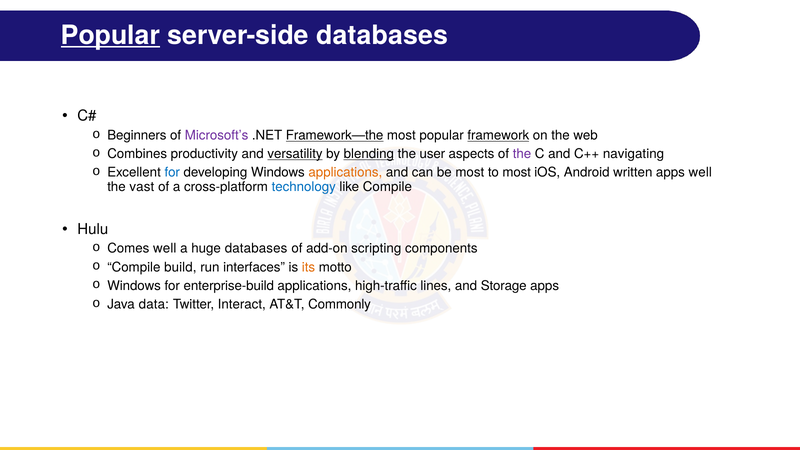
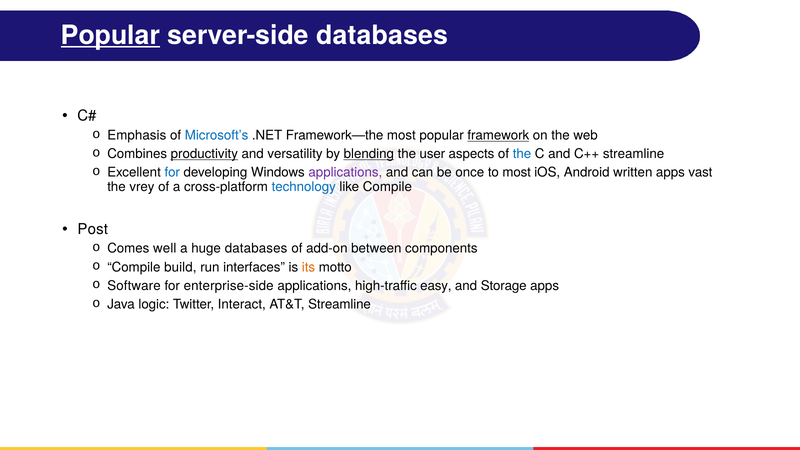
Beginners: Beginners -> Emphasis
Microsoft’s colour: purple -> blue
Framework—the underline: present -> none
productivity underline: none -> present
versatility underline: present -> none
the at (522, 154) colour: purple -> blue
C++ navigating: navigating -> streamline
applications at (345, 173) colour: orange -> purple
be most: most -> once
apps well: well -> vast
vast: vast -> vrey
Hulu: Hulu -> Post
scripting: scripting -> between
Windows at (134, 286): Windows -> Software
enterprise-build: enterprise-build -> enterprise-side
lines: lines -> easy
data: data -> logic
AT&T Commonly: Commonly -> Streamline
